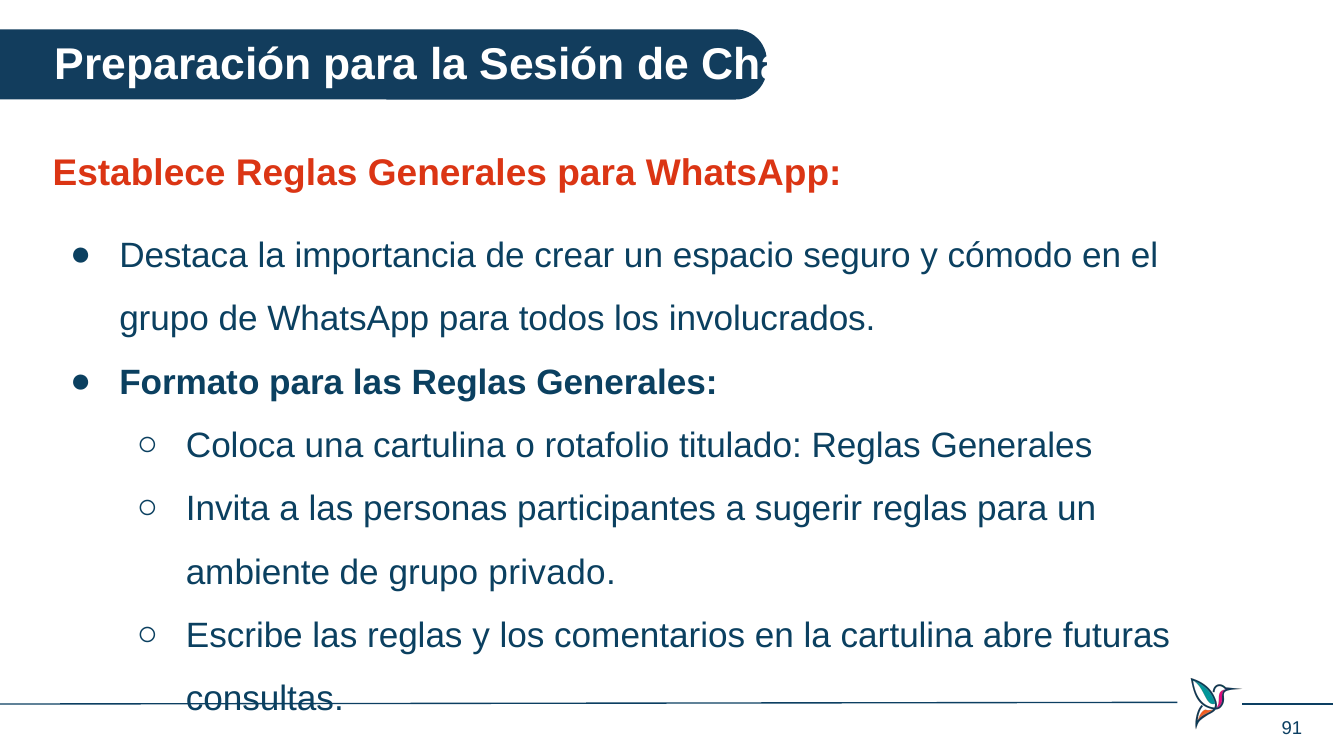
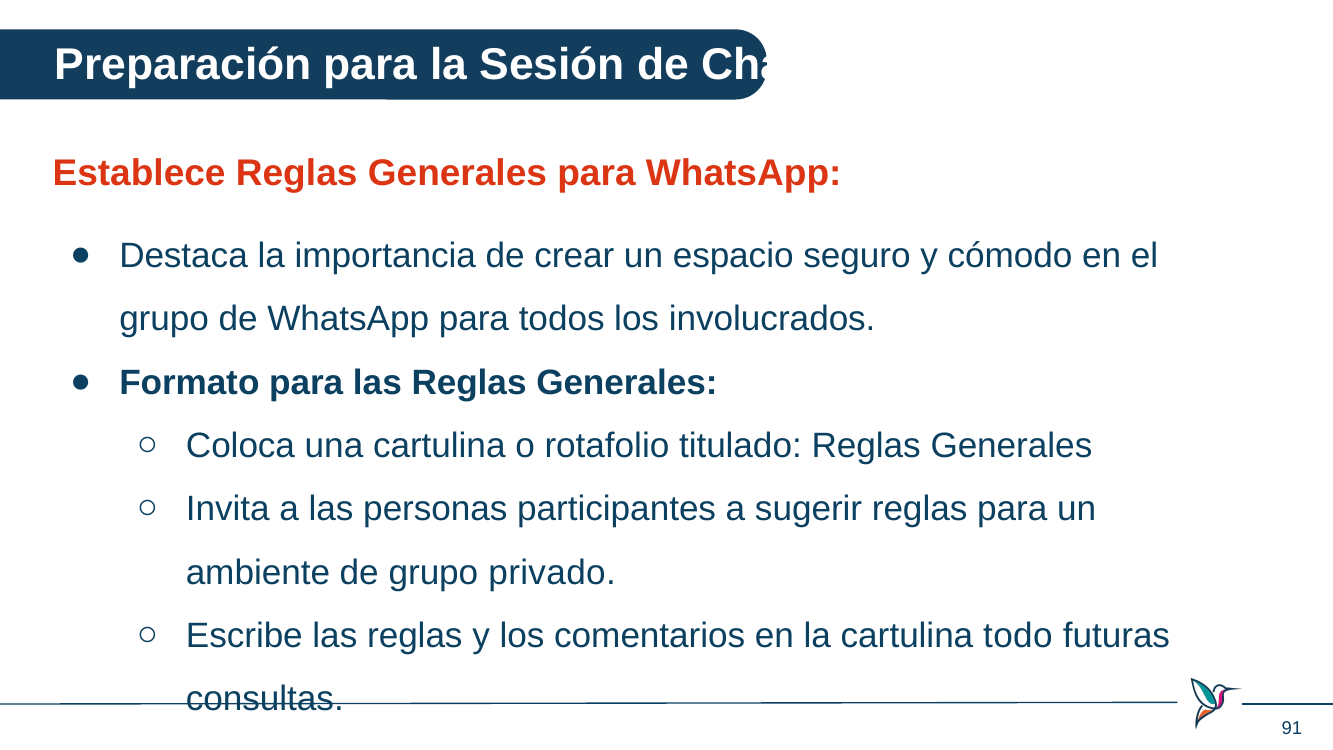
abre: abre -> todo
